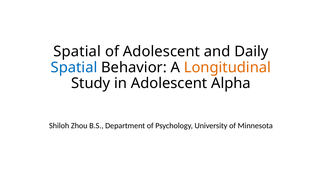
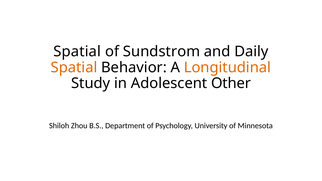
of Adolescent: Adolescent -> Sundstrom
Spatial at (74, 67) colour: blue -> orange
Alpha: Alpha -> Other
